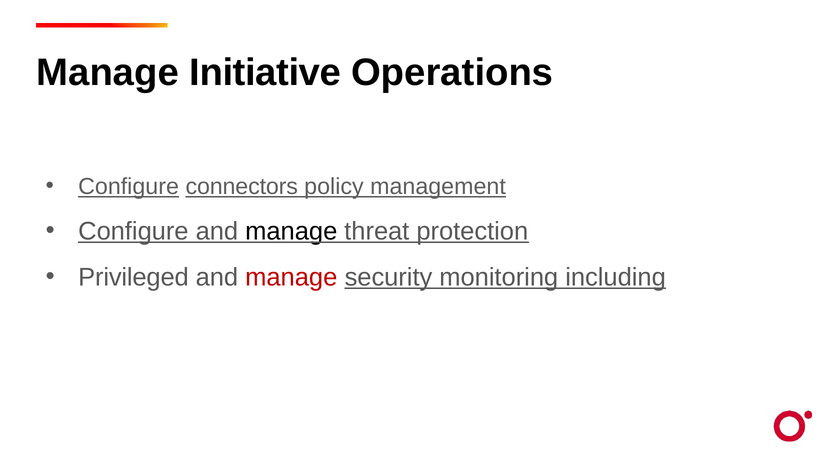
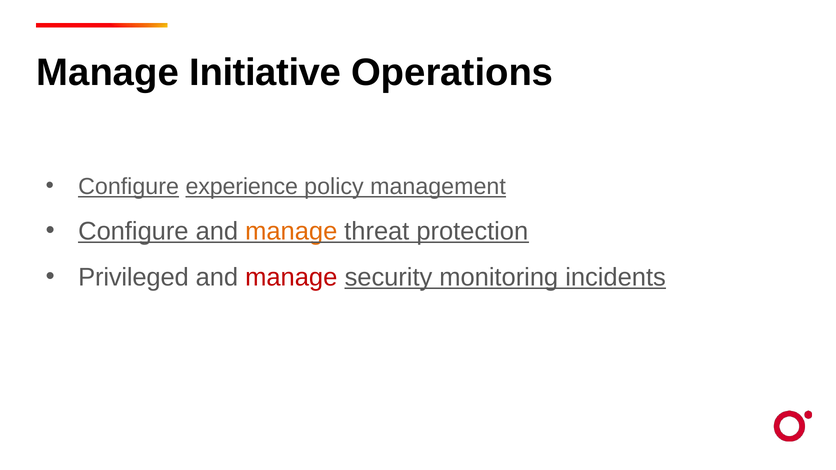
connectors: connectors -> experience
manage at (291, 231) colour: black -> orange
including: including -> incidents
